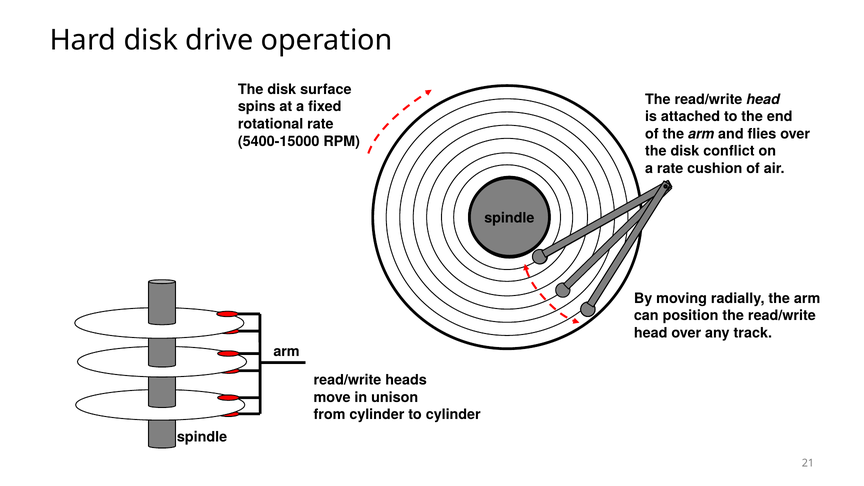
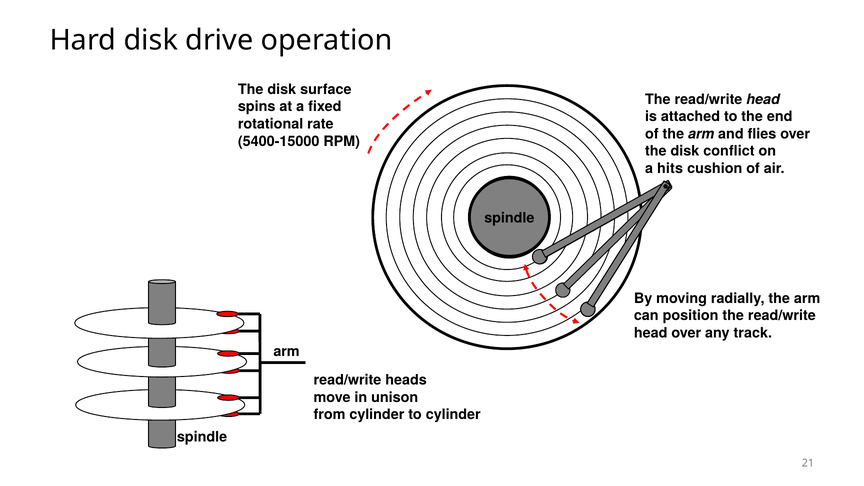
a rate: rate -> hits
